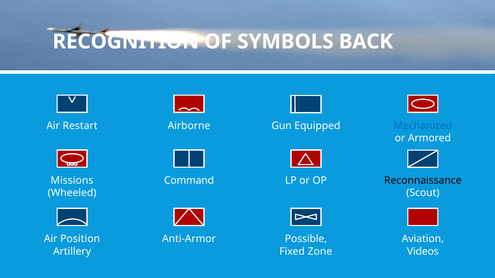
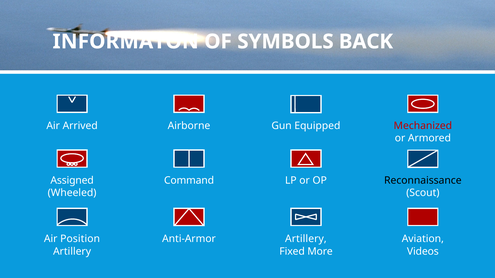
RECOGNITION: RECOGNITION -> INFORMATON
Restart: Restart -> Arrived
Mechanized colour: blue -> red
Missions: Missions -> Assigned
Anti-Armor Possible: Possible -> Artillery
Zone: Zone -> More
